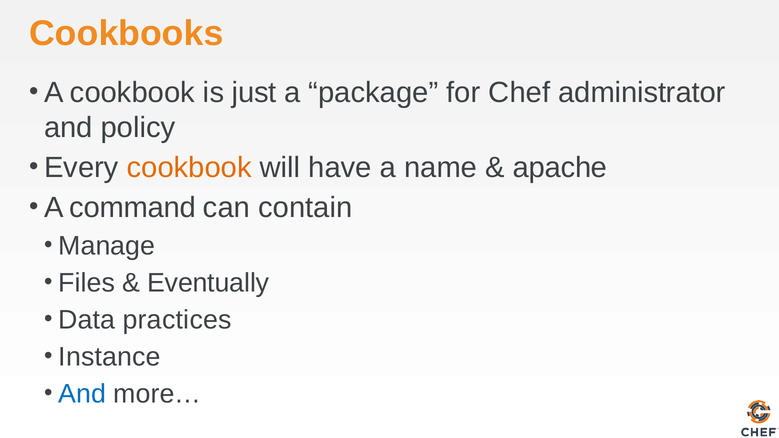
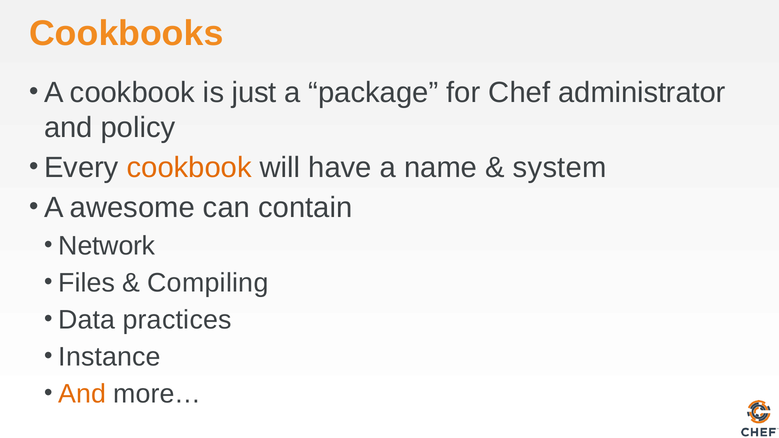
apache: apache -> system
command: command -> awesome
Manage: Manage -> Network
Eventually: Eventually -> Compiling
And at (82, 394) colour: blue -> orange
